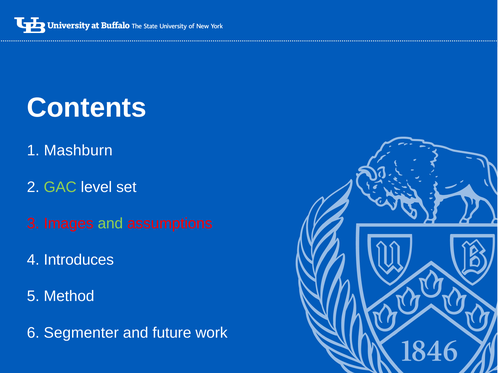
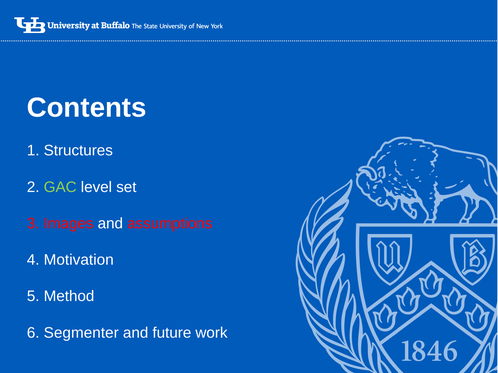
Mashburn: Mashburn -> Structures
and at (110, 224) colour: light green -> white
Introduces: Introduces -> Motivation
